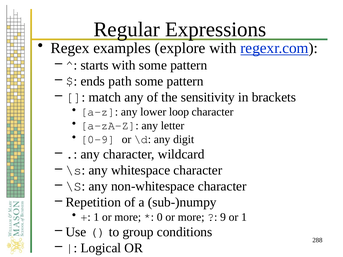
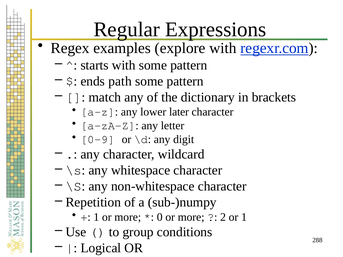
sensitivity: sensitivity -> dictionary
loop: loop -> later
9: 9 -> 2
